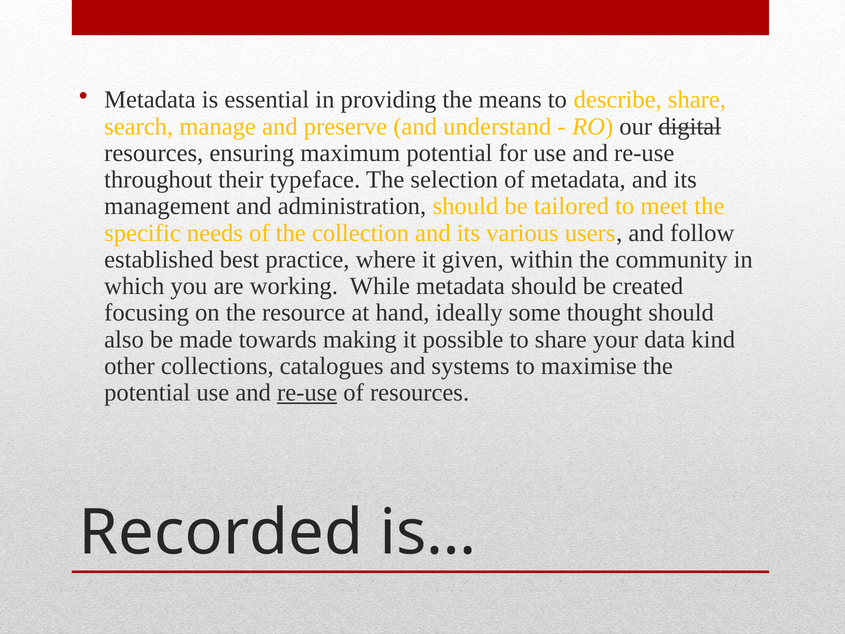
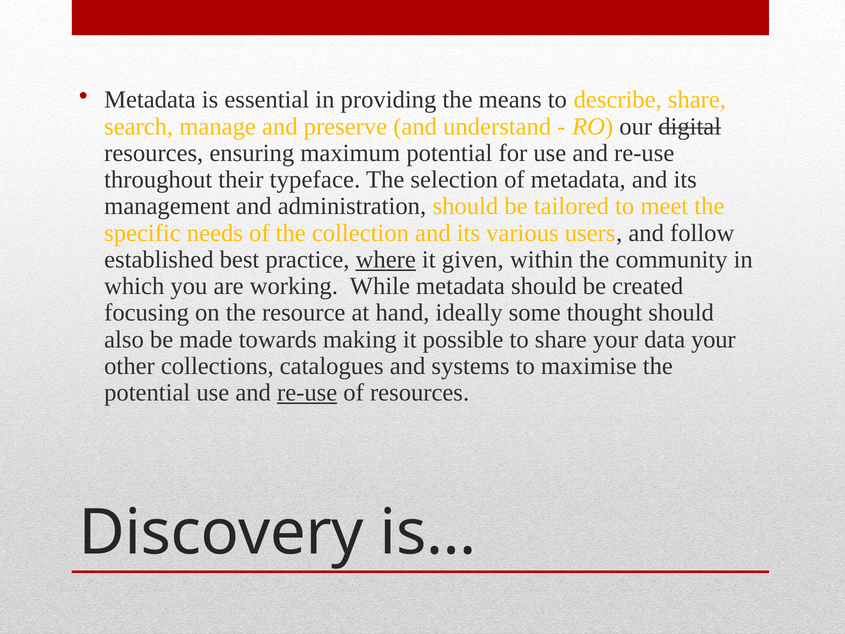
where underline: none -> present
data kind: kind -> your
Recorded: Recorded -> Discovery
